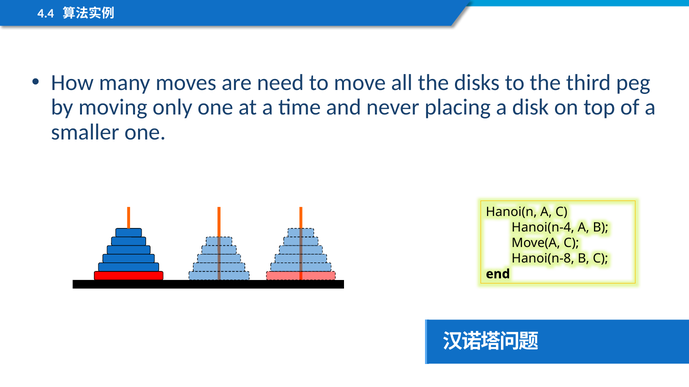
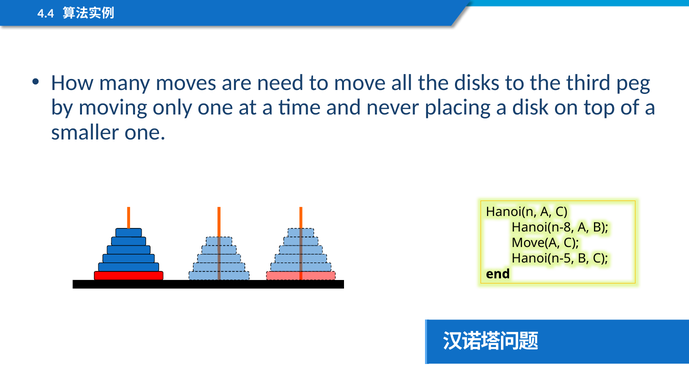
Hanoi(n-4: Hanoi(n-4 -> Hanoi(n-8
Hanoi(n-8: Hanoi(n-8 -> Hanoi(n-5
